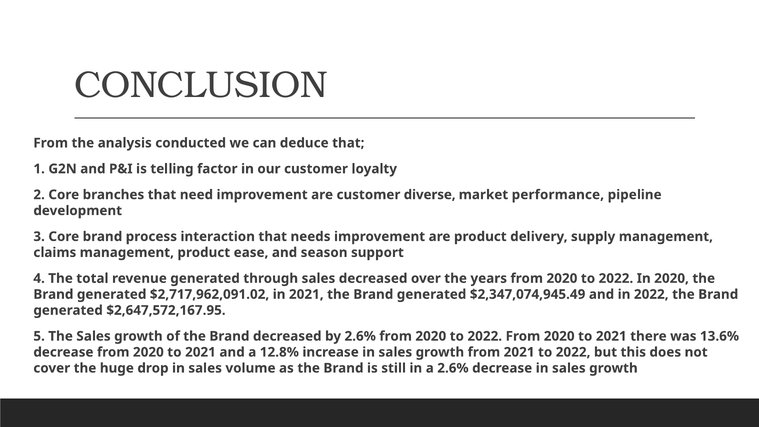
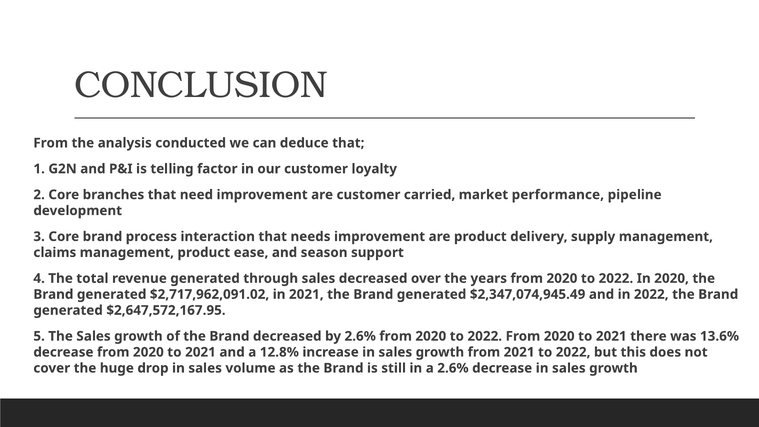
diverse: diverse -> carried
